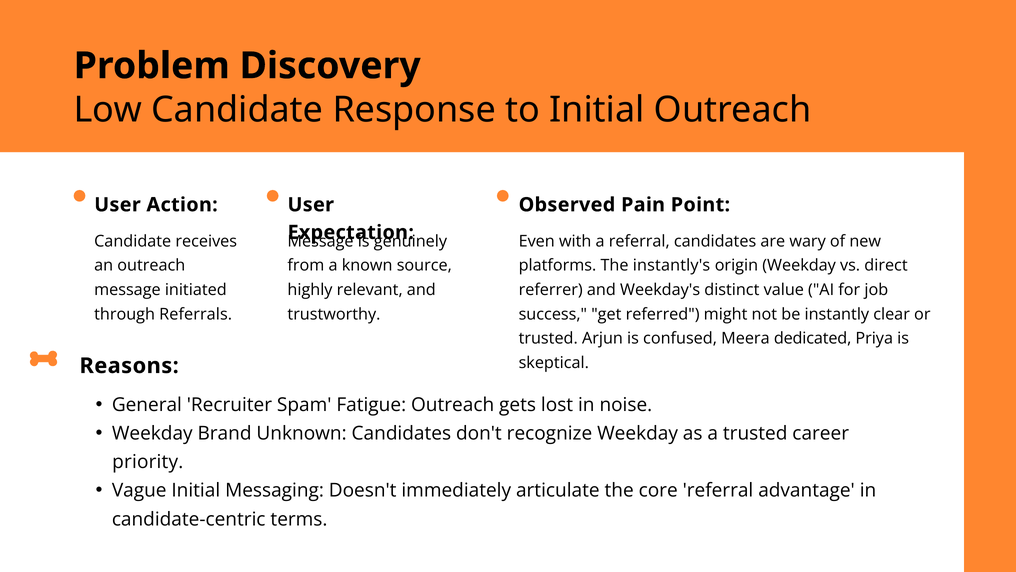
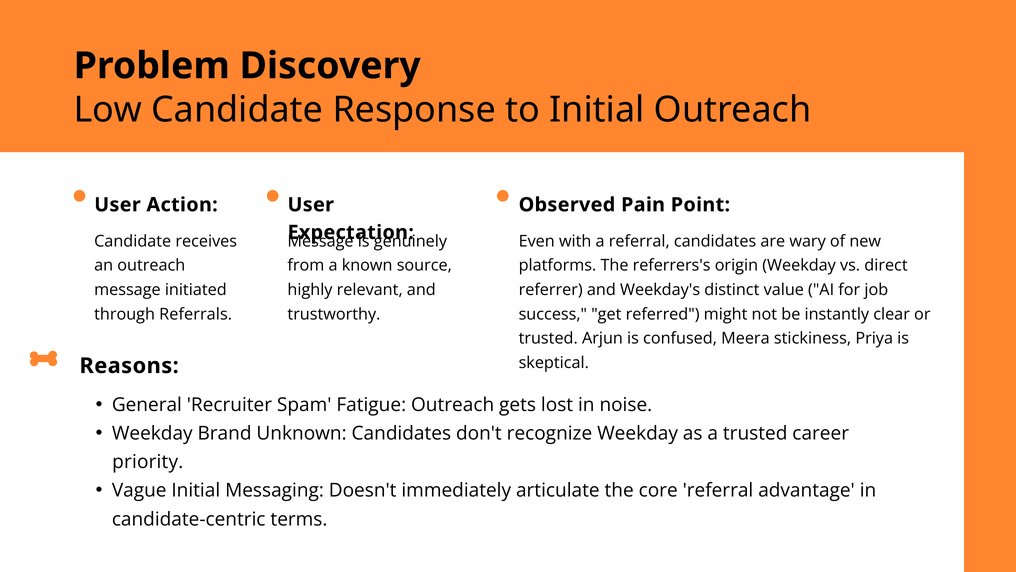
instantly's: instantly's -> referrers's
dedicated: dedicated -> stickiness
